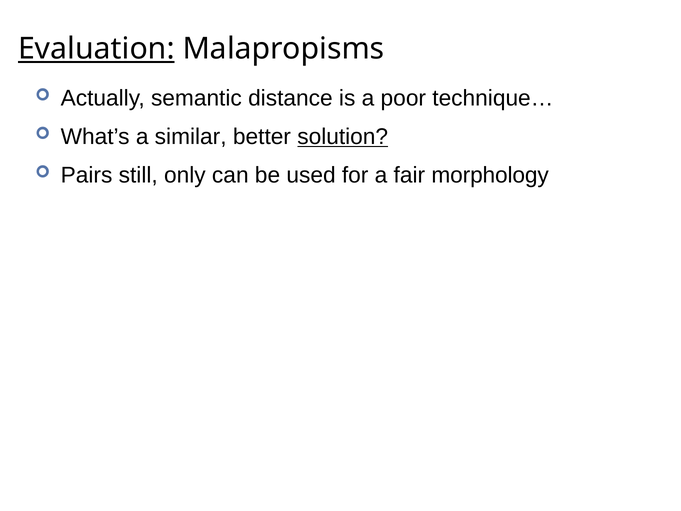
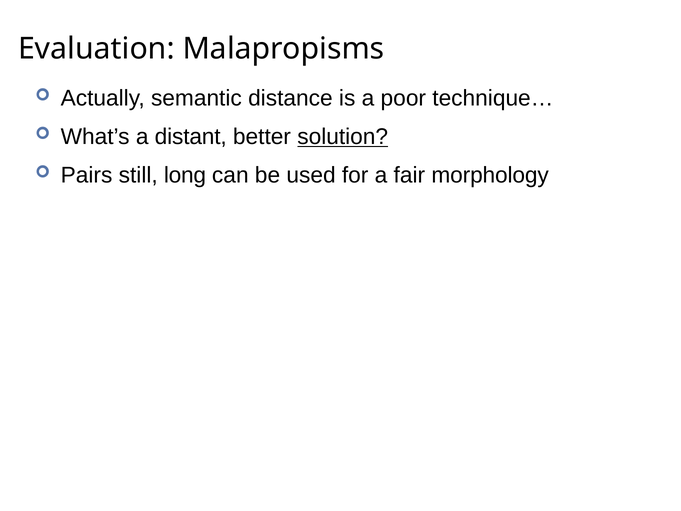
Evaluation underline: present -> none
similar: similar -> distant
only: only -> long
